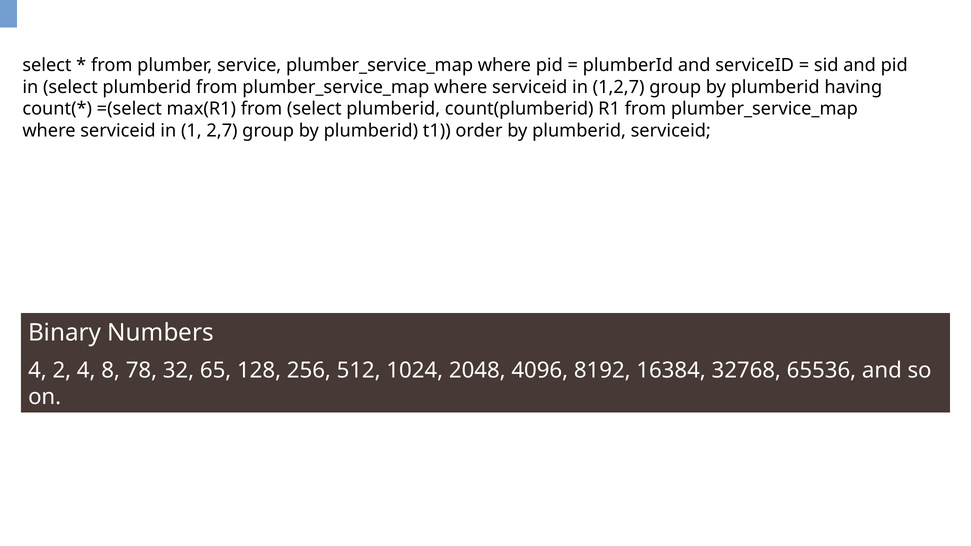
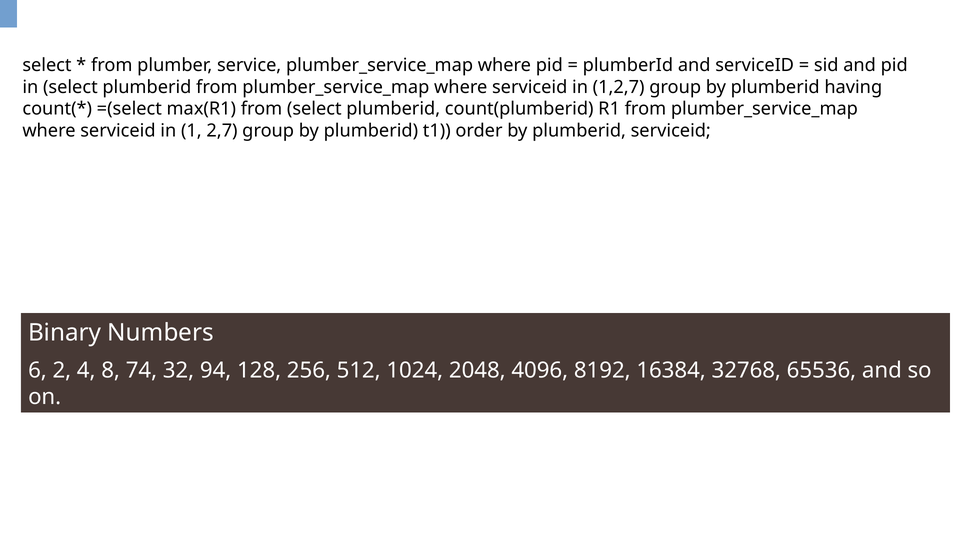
4 at (37, 371): 4 -> 6
78: 78 -> 74
65: 65 -> 94
